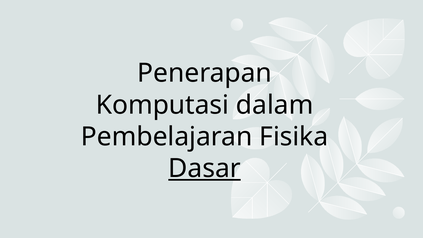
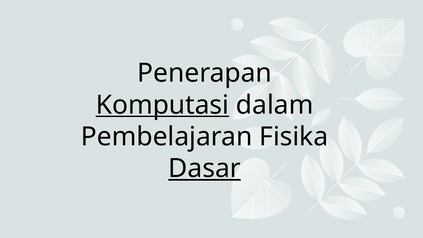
Komputasi underline: none -> present
